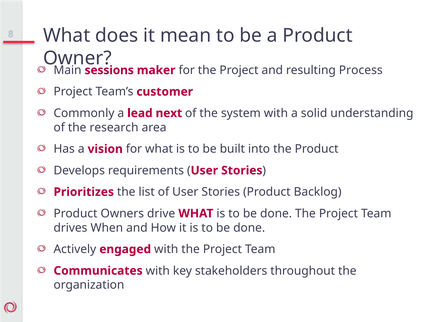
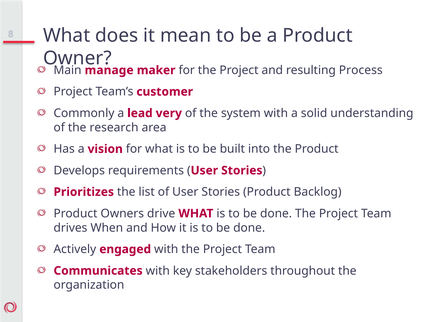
sessions: sessions -> manage
next: next -> very
